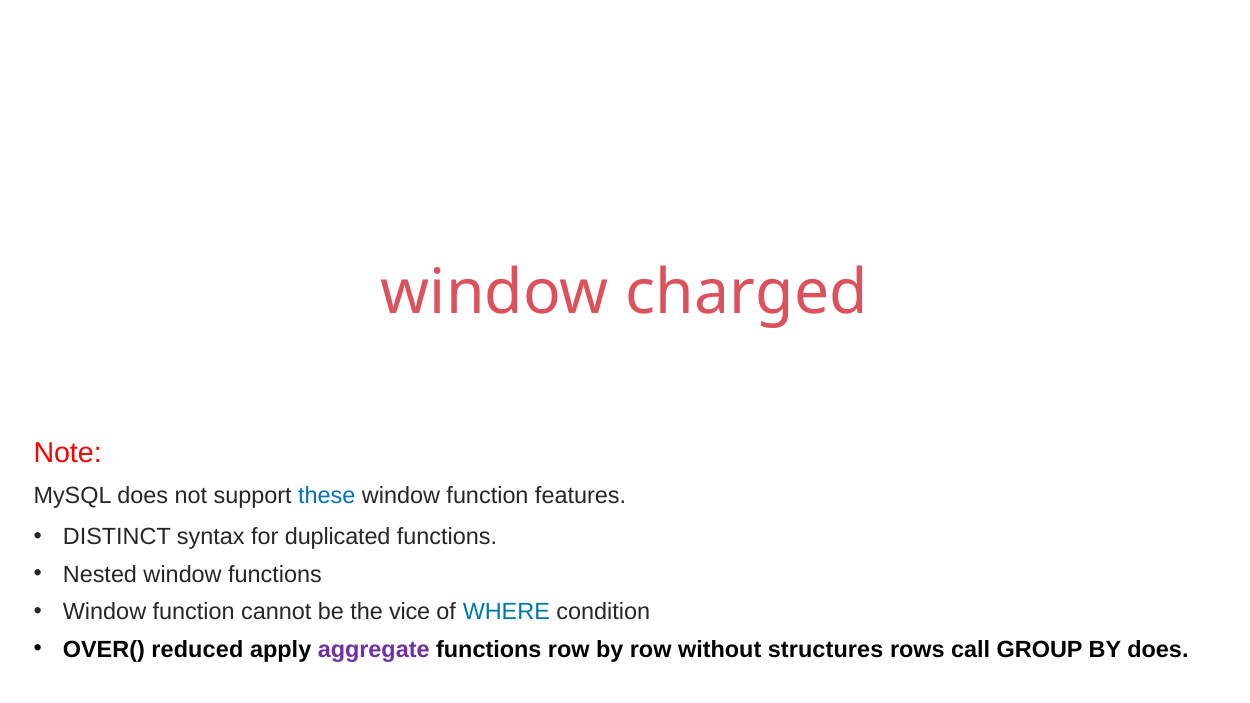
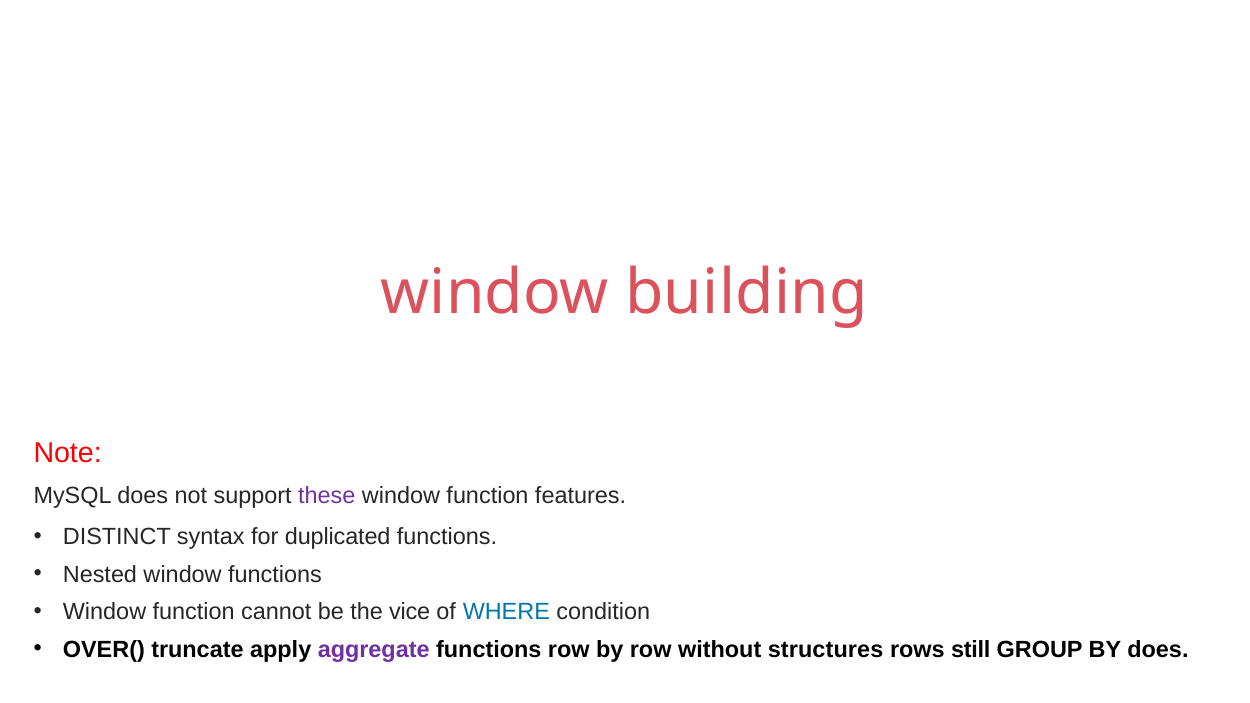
charged: charged -> building
these colour: blue -> purple
reduced: reduced -> truncate
call: call -> still
